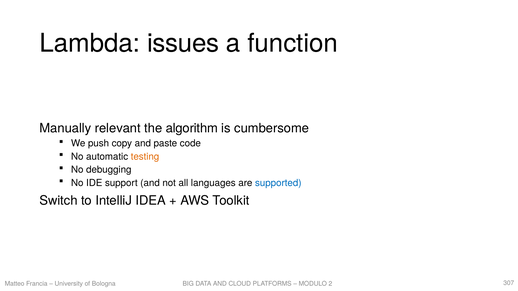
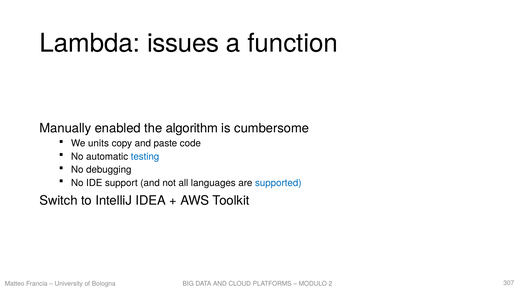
relevant: relevant -> enabled
push: push -> units
testing colour: orange -> blue
